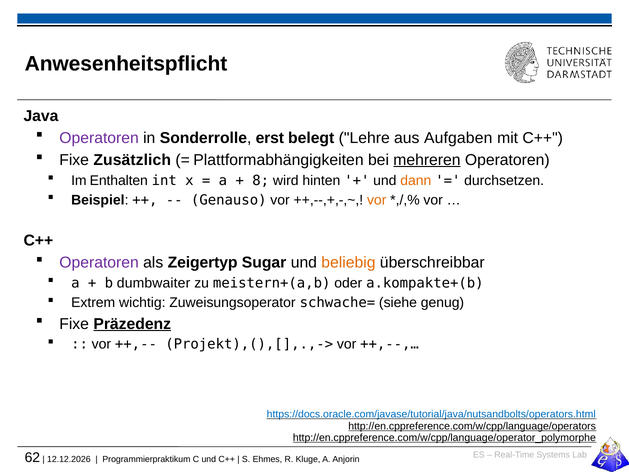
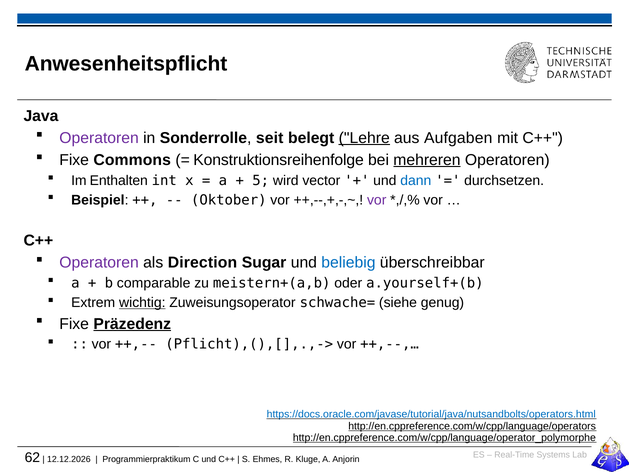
erst: erst -> seit
Lehre underline: none -> present
Zusätzlich: Zusätzlich -> Commons
Plattformabhängigkeiten: Plattformabhängigkeiten -> Konstruktionsreihenfolge
8: 8 -> 5
hinten: hinten -> vector
dann colour: orange -> blue
Genauso: Genauso -> Oktober
vor at (377, 200) colour: orange -> purple
Zeigertyp: Zeigertyp -> Direction
beliebig colour: orange -> blue
dumbwaiter: dumbwaiter -> comparable
a.kompakte+(b: a.kompakte+(b -> a.yourself+(b
wichtig underline: none -> present
Projekt),(),[],.,->: Projekt),(),[],.,-> -> Pflicht),(),[],.,->
